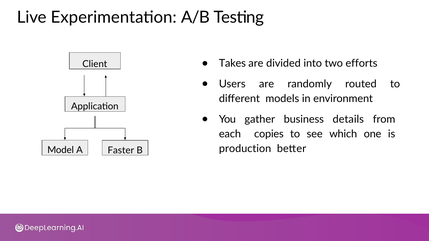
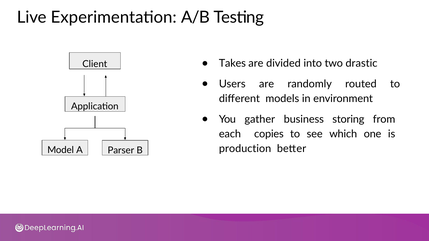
efforts: efforts -> drastic
details: details -> storing
Faster: Faster -> Parser
